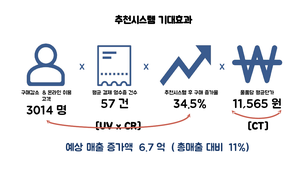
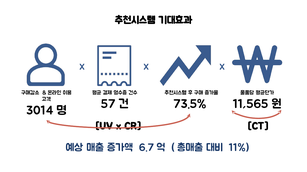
34.5%: 34.5% -> 73.5%
